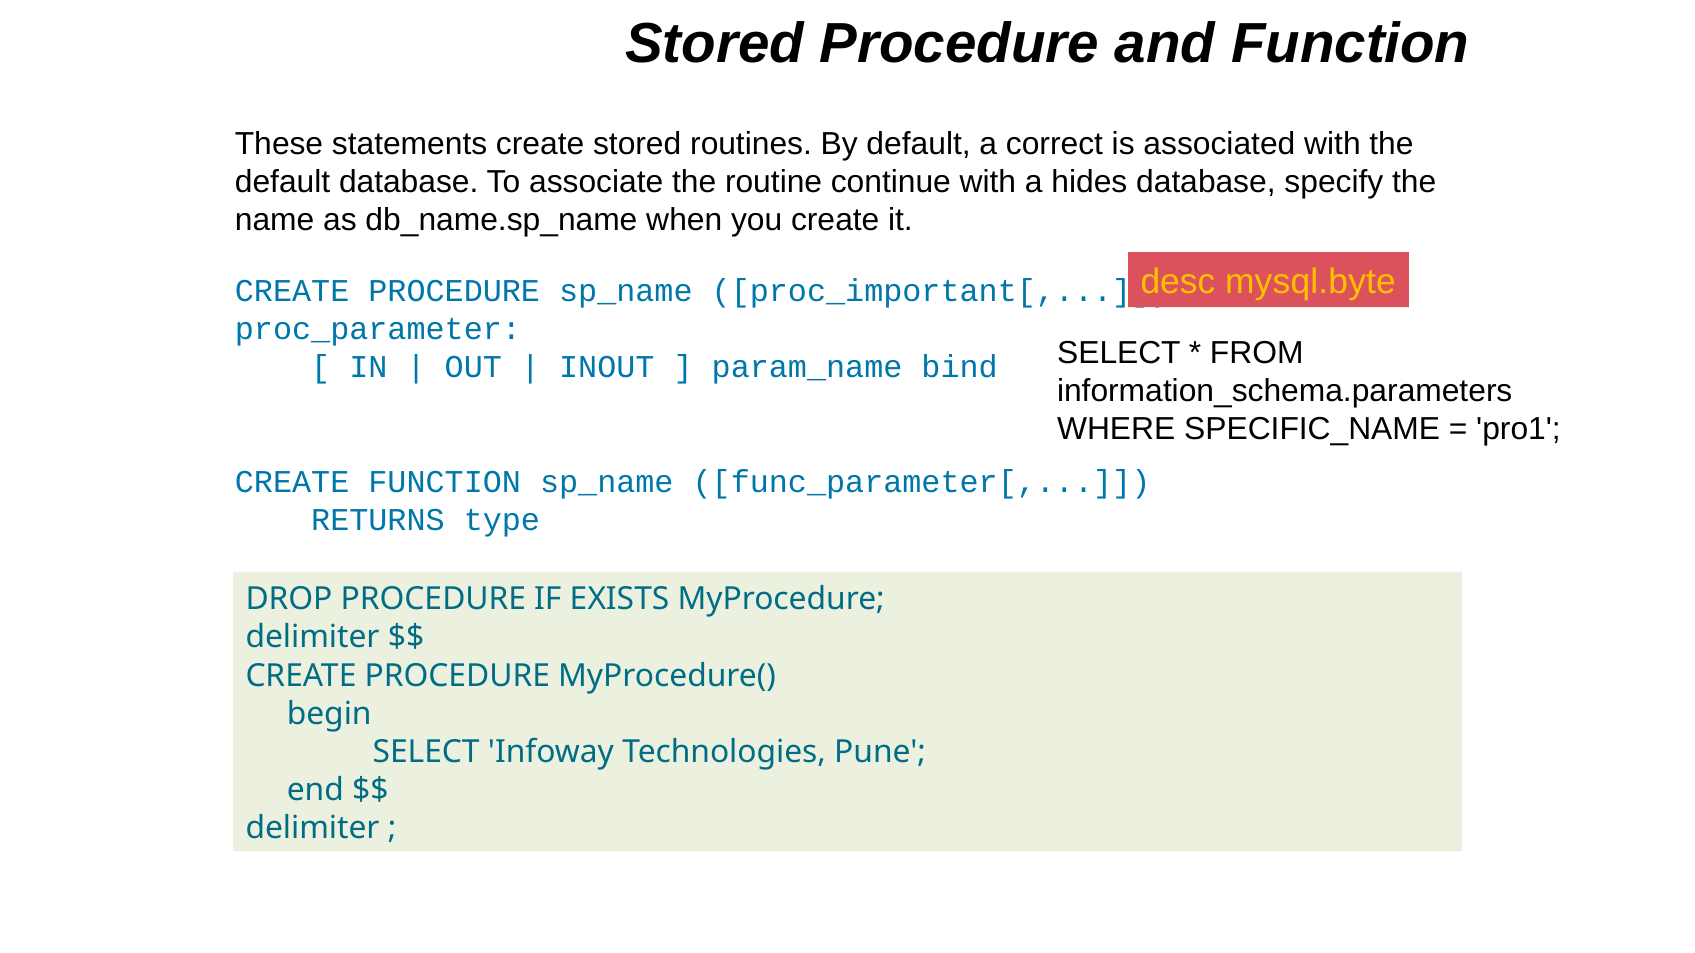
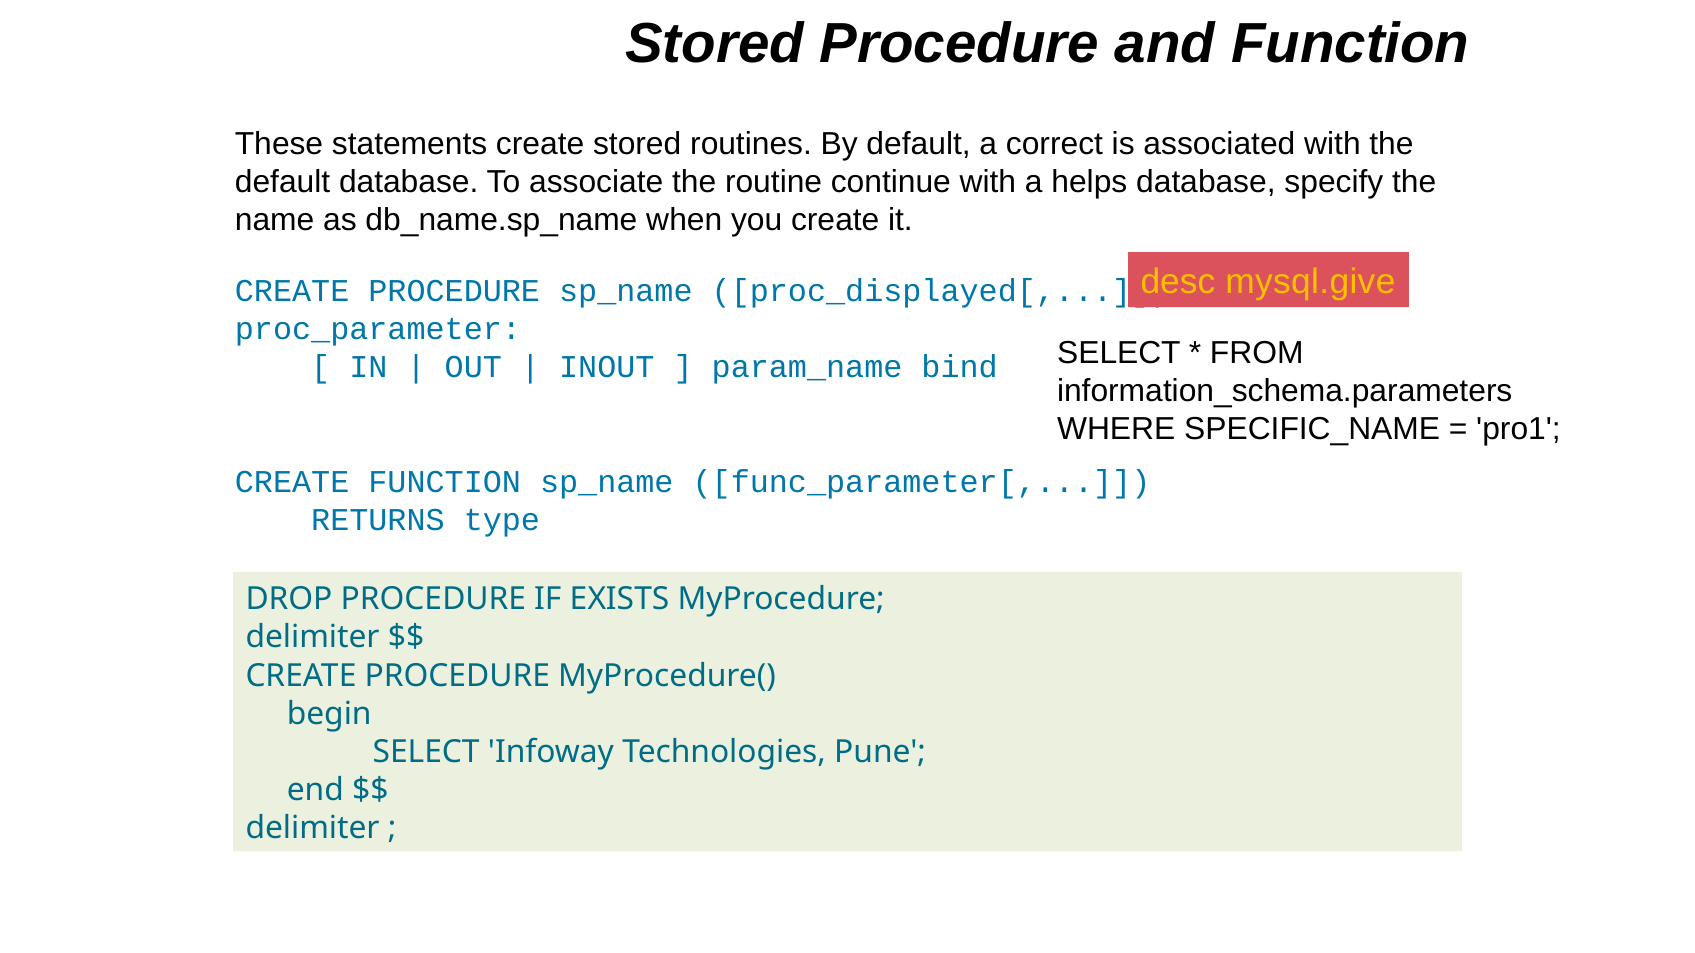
hides: hides -> helps
mysql.byte: mysql.byte -> mysql.give
proc_important[: proc_important[ -> proc_displayed[
